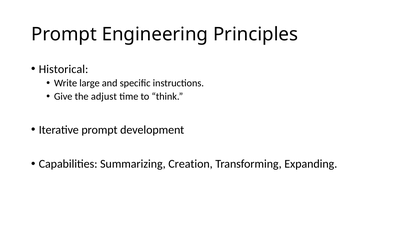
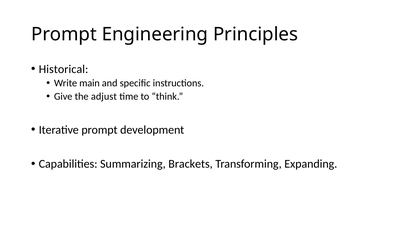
large: large -> main
Creation: Creation -> Brackets
